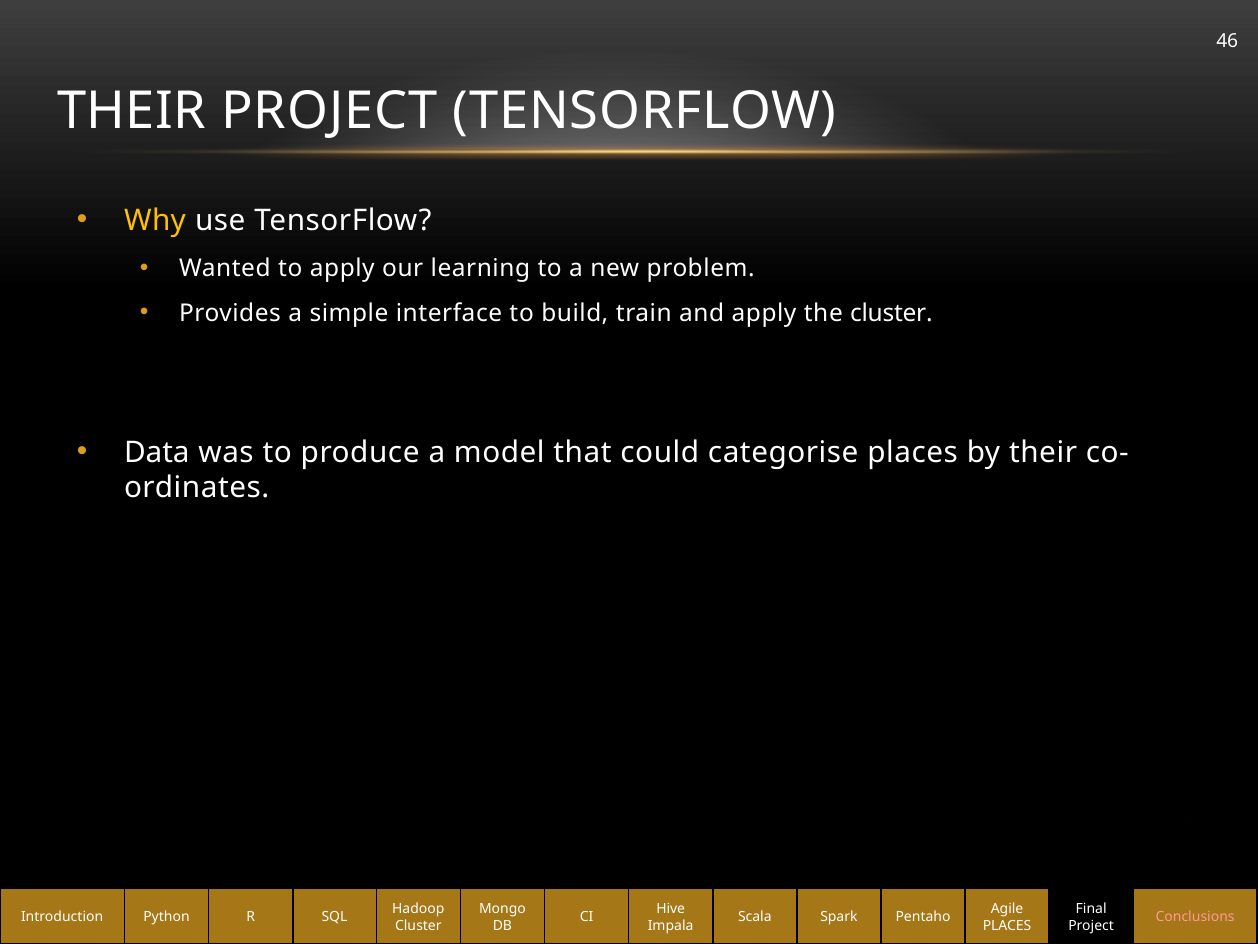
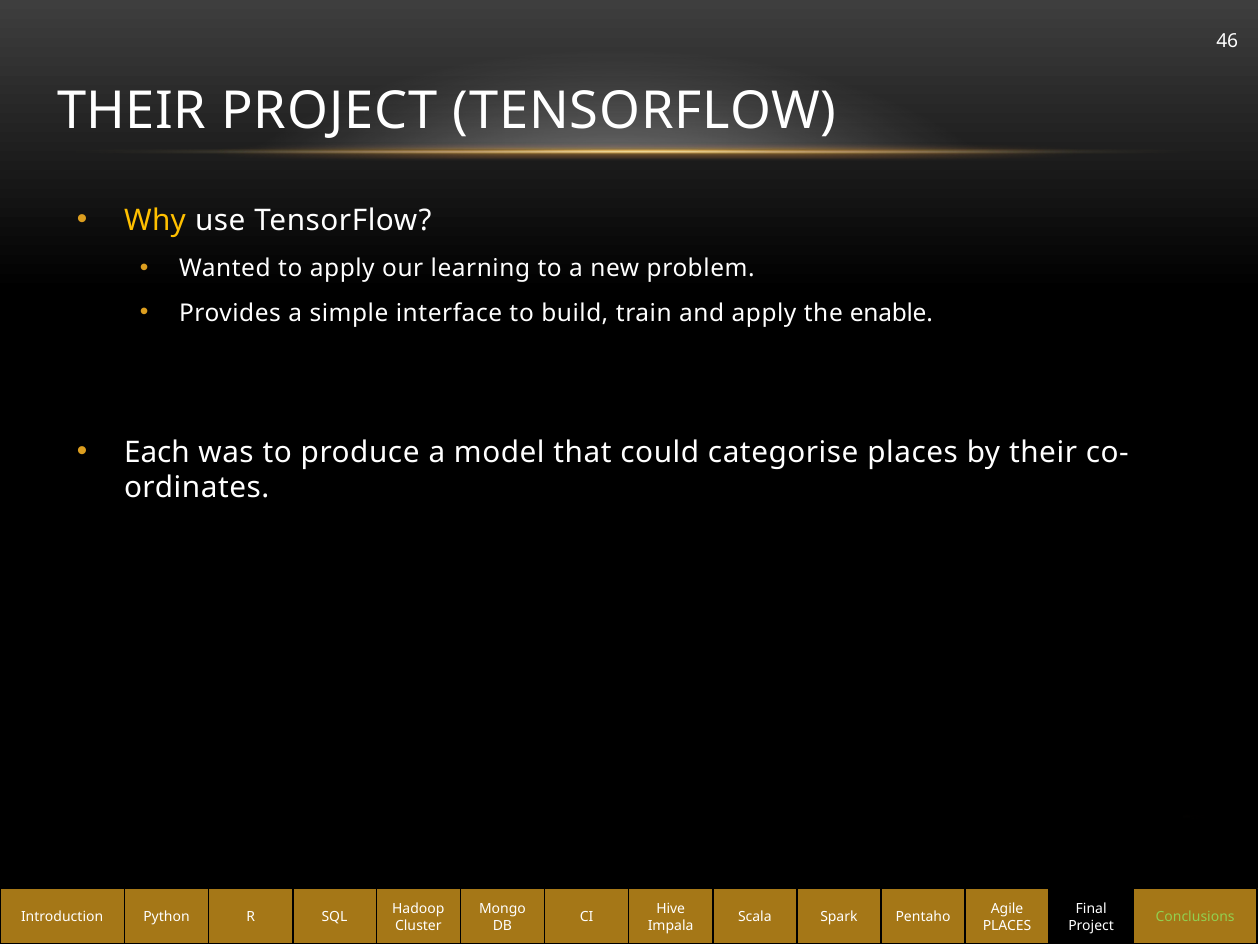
the cluster: cluster -> enable
Data: Data -> Each
Conclusions colour: pink -> light green
